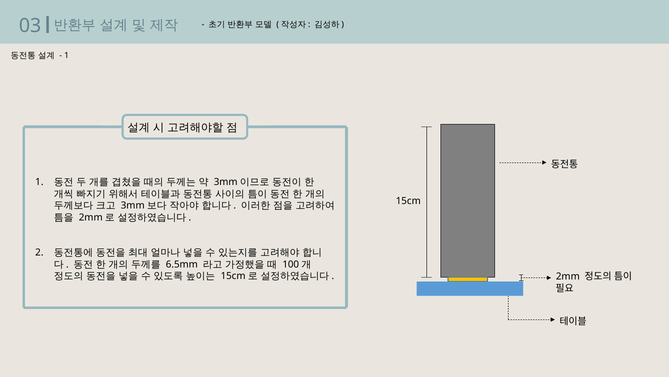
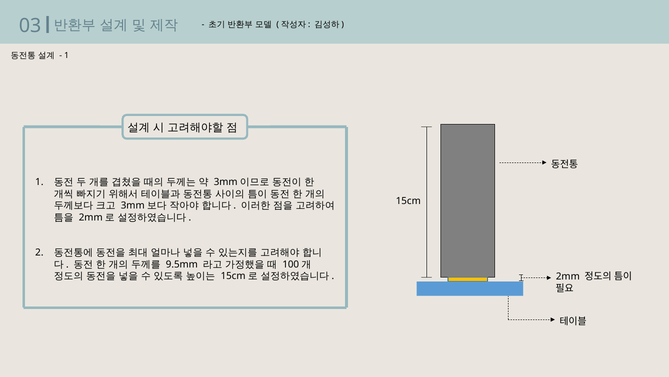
6.5mm: 6.5mm -> 9.5mm
